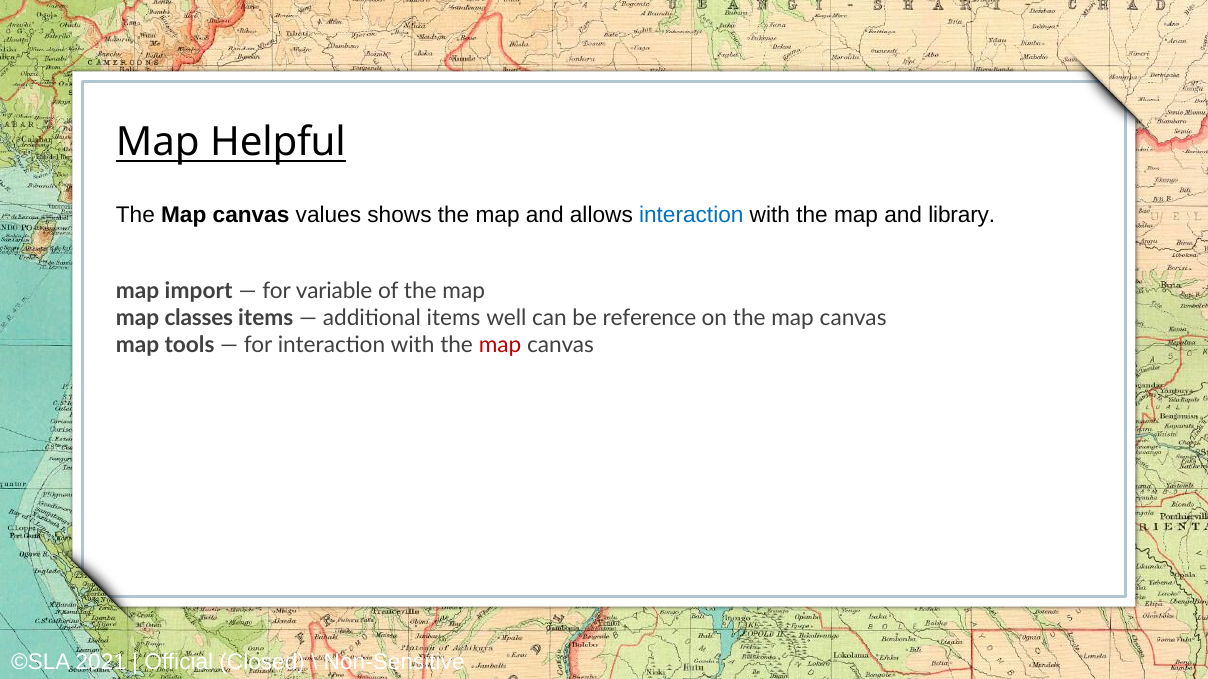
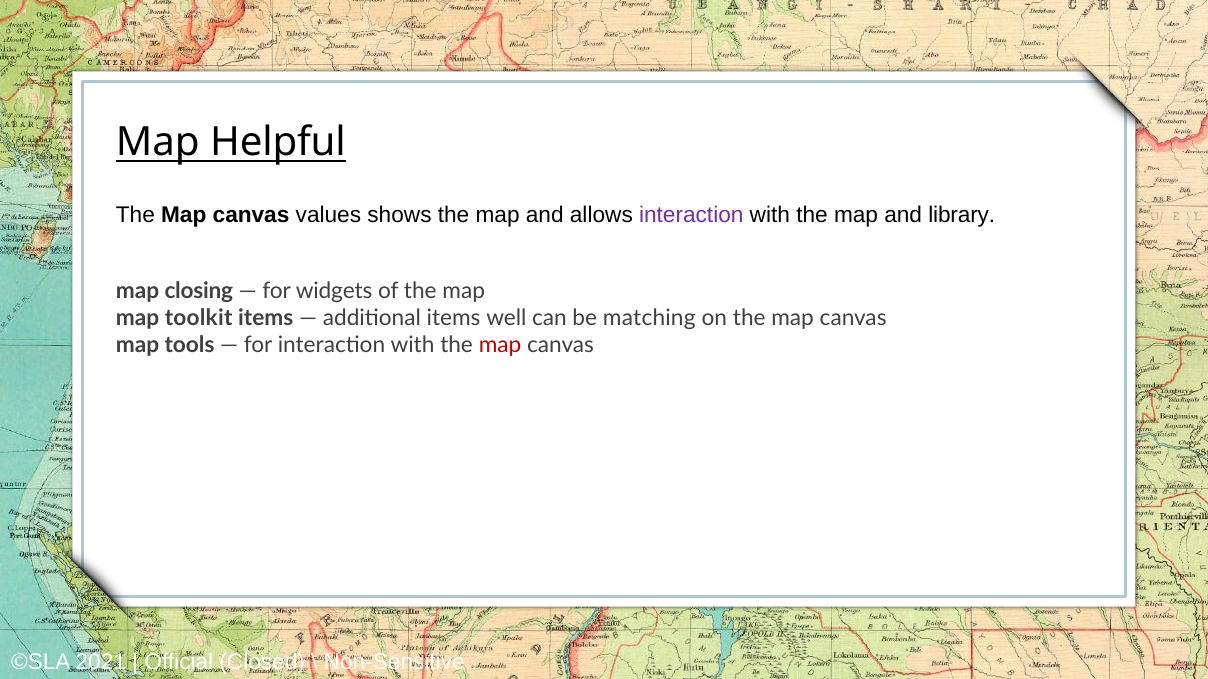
interaction at (691, 215) colour: blue -> purple
import: import -> closing
variable: variable -> widgets
classes: classes -> toolkit
reference: reference -> matching
